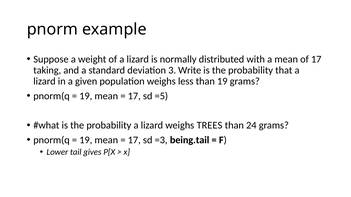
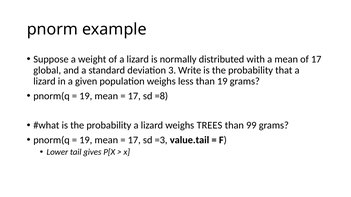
taking: taking -> global
=5: =5 -> =8
24: 24 -> 99
being.tail: being.tail -> value.tail
